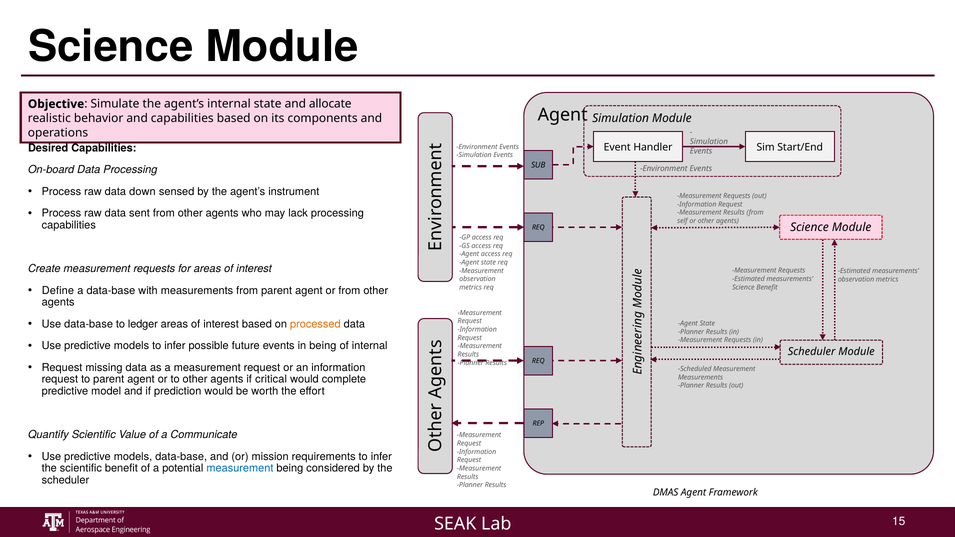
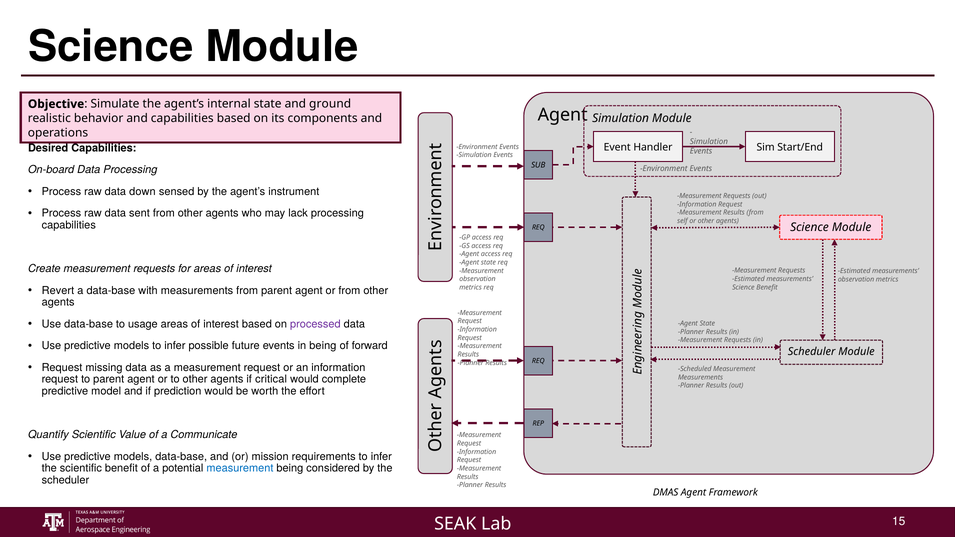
allocate: allocate -> ground
Define: Define -> Revert
ledger: ledger -> usage
processed colour: orange -> purple
of internal: internal -> forward
